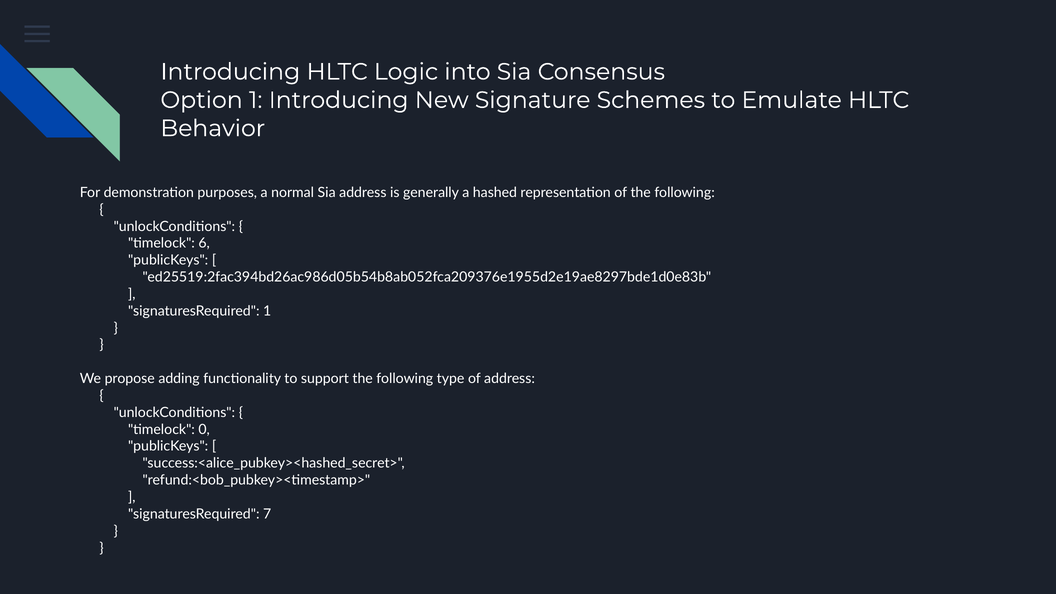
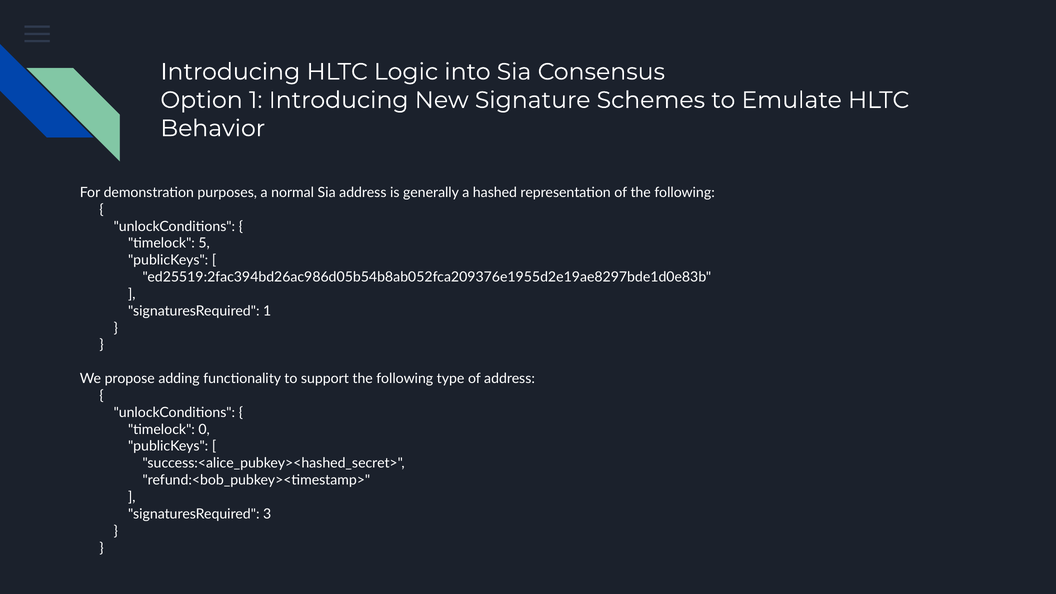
6: 6 -> 5
7: 7 -> 3
